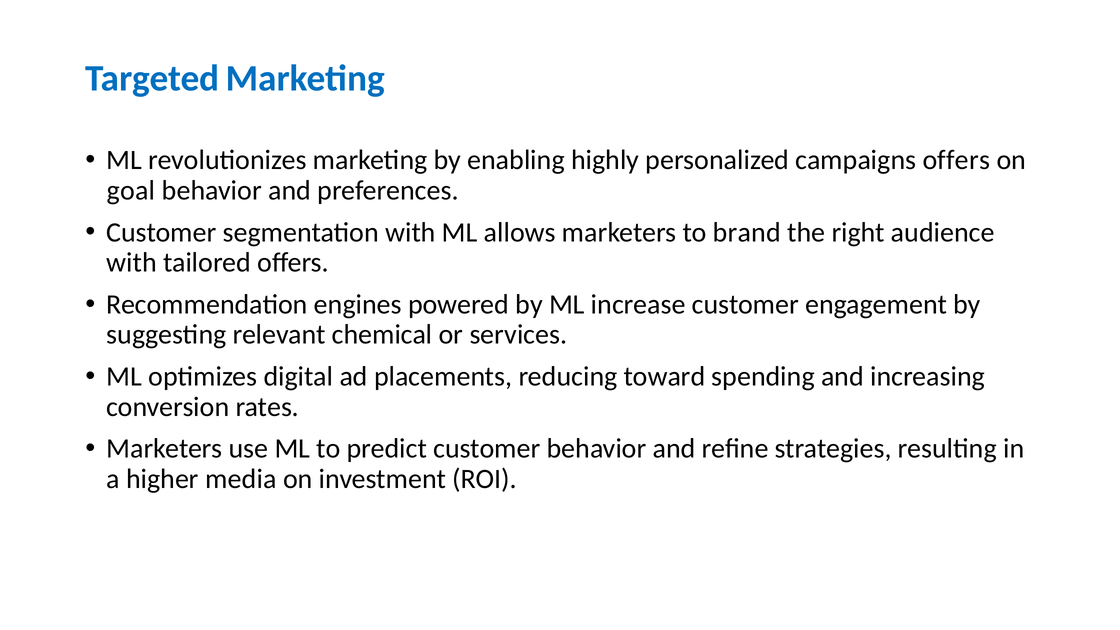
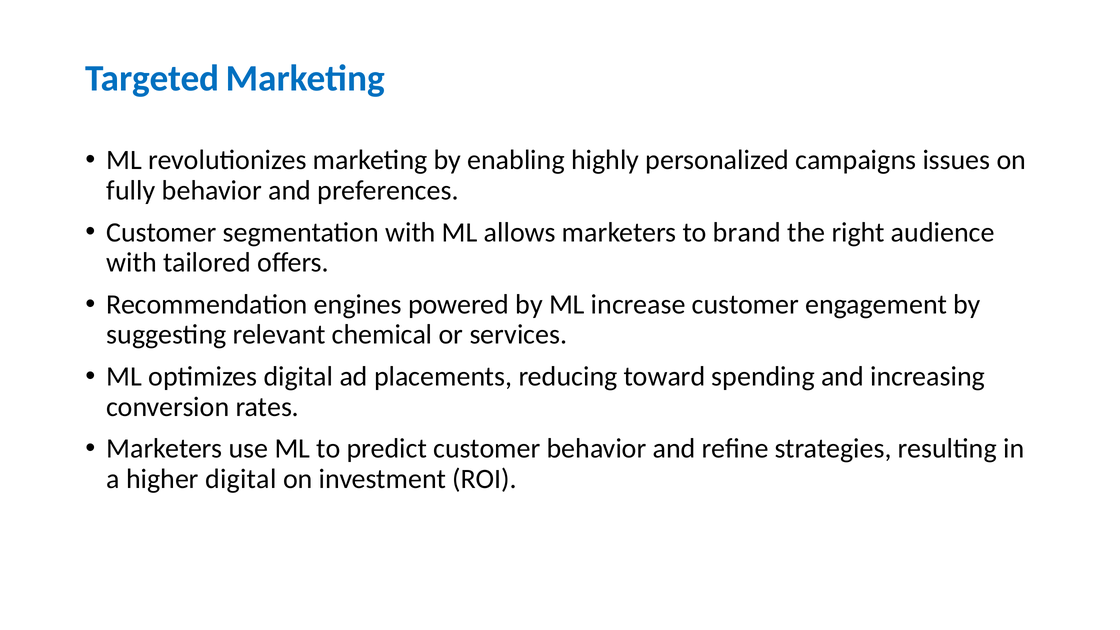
campaigns offers: offers -> issues
goal: goal -> fully
higher media: media -> digital
